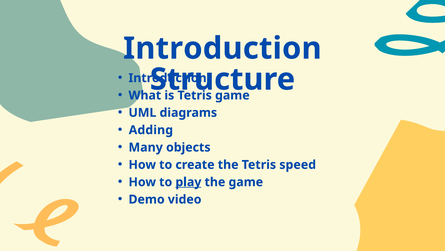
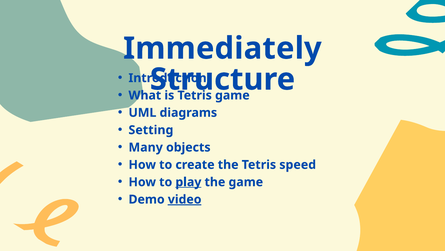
Introduction at (222, 48): Introduction -> Immediately
Adding: Adding -> Setting
video underline: none -> present
